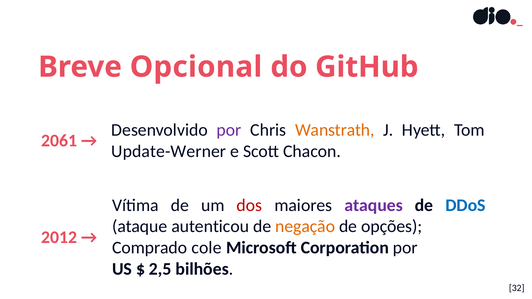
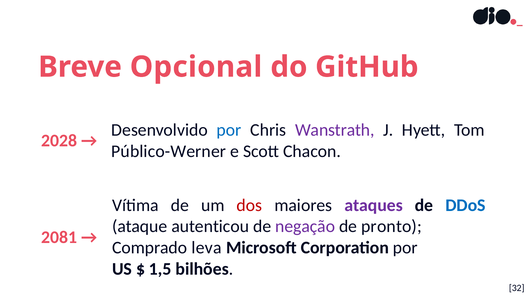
por at (229, 130) colour: purple -> blue
Wanstrath colour: orange -> purple
2061: 2061 -> 2028
Update-Werner: Update-Werner -> Público-Werner
negação colour: orange -> purple
opções: opções -> pronto
2012: 2012 -> 2081
cole: cole -> leva
2,5: 2,5 -> 1,5
